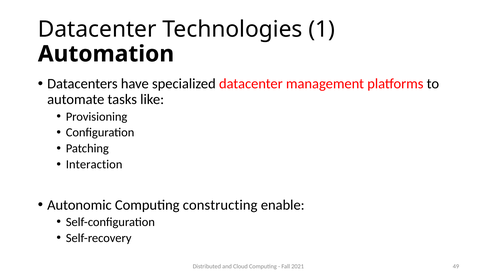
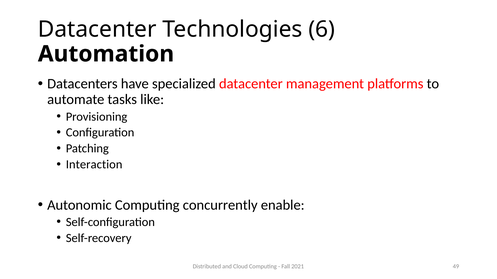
1: 1 -> 6
constructing: constructing -> concurrently
